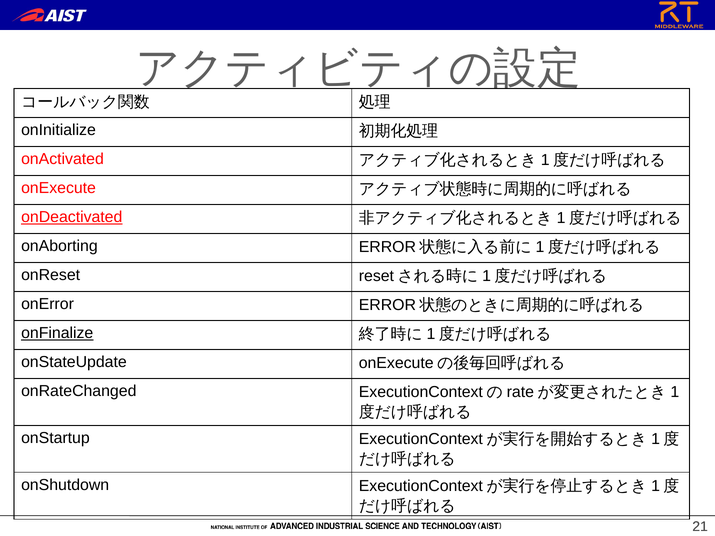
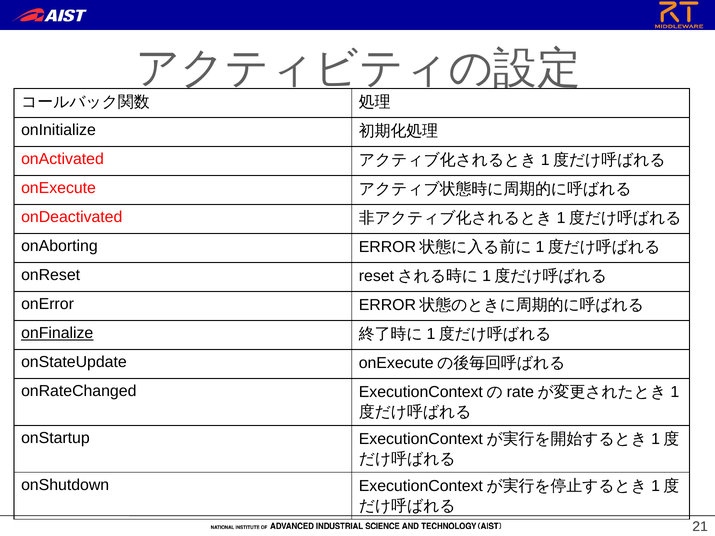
onDeactivated underline: present -> none
